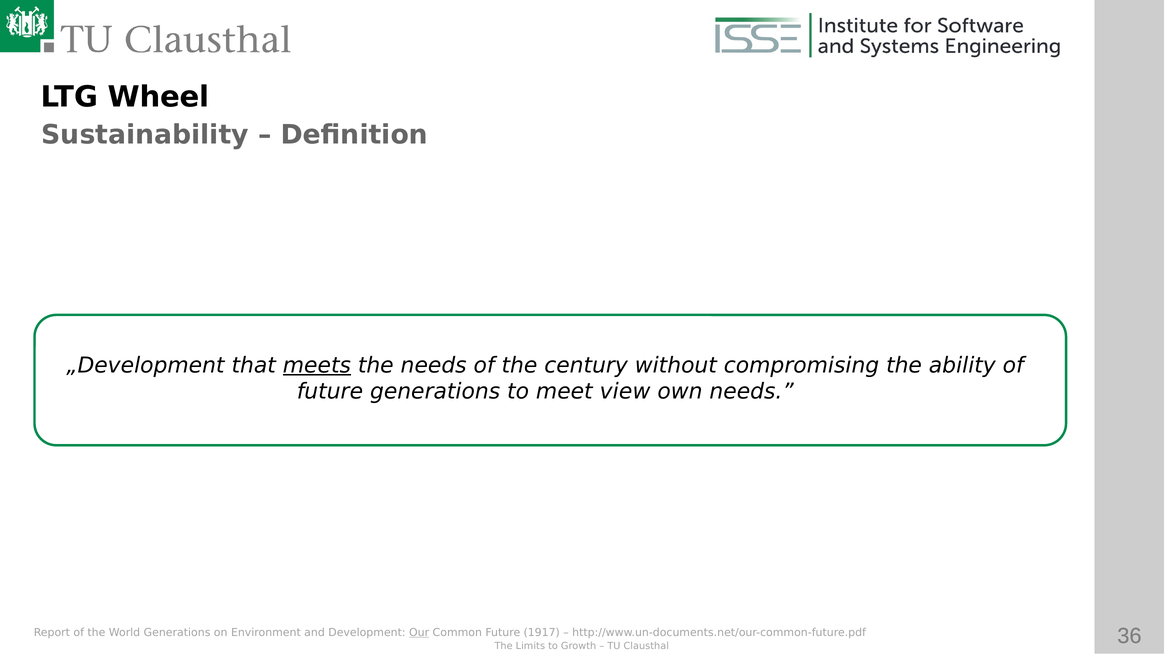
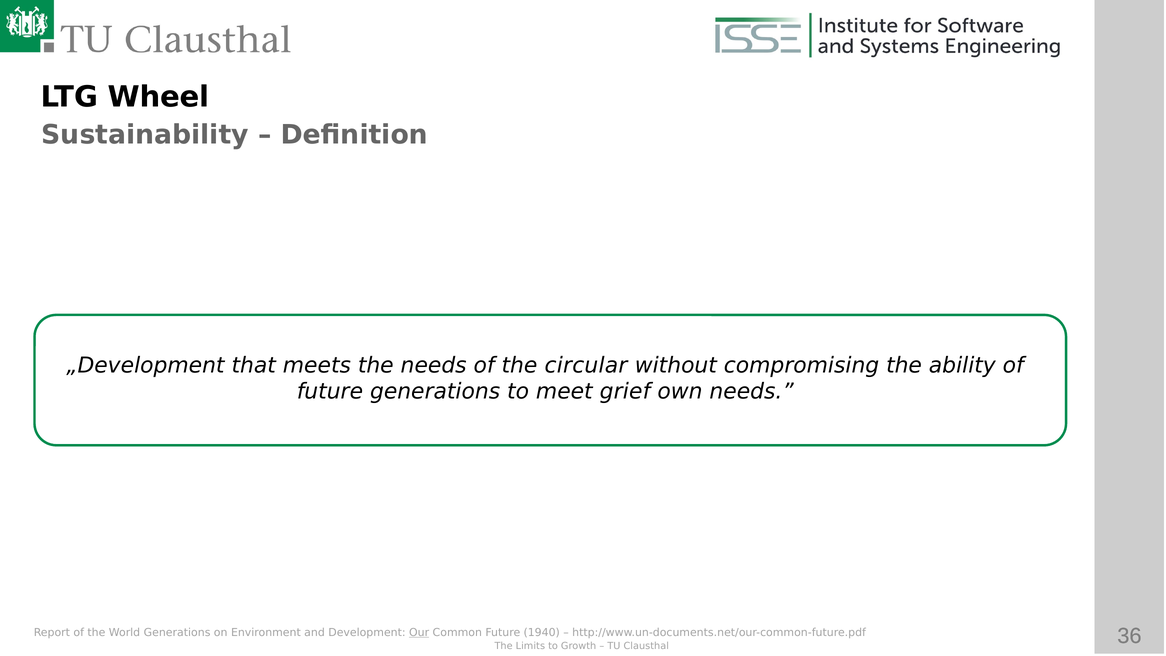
meets underline: present -> none
century: century -> circular
view: view -> grief
1917: 1917 -> 1940
